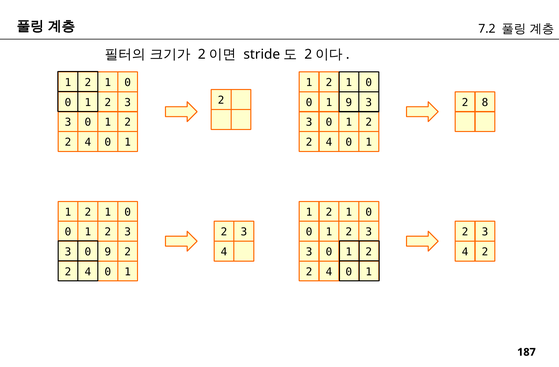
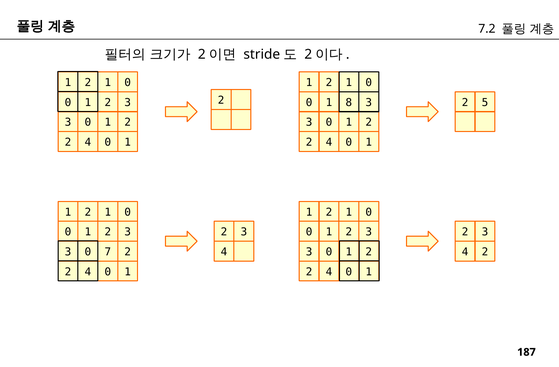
1 9: 9 -> 8
8: 8 -> 5
0 9: 9 -> 7
